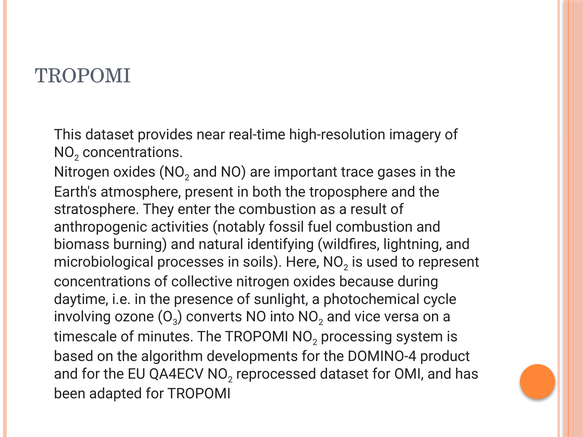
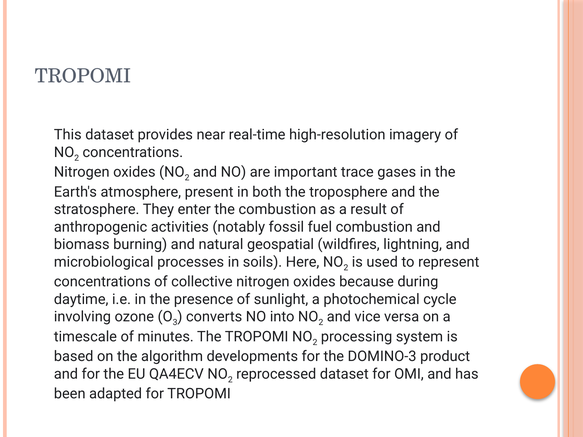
identifying: identifying -> geospatial
DOMINO-4: DOMINO-4 -> DOMINO-3
